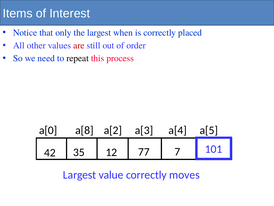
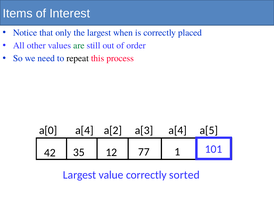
are colour: red -> green
a[0 a[8: a[8 -> a[4
7: 7 -> 1
moves: moves -> sorted
